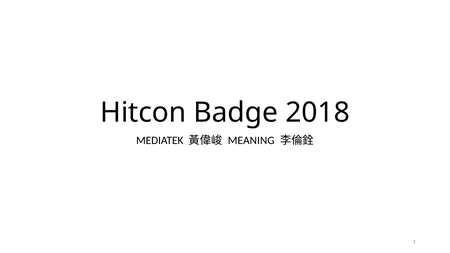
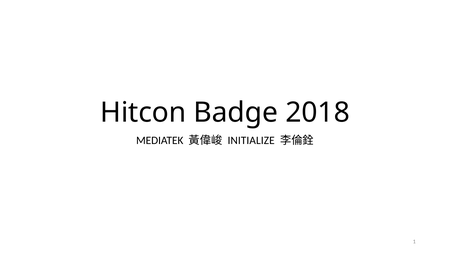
MEANING: MEANING -> INITIALIZE
